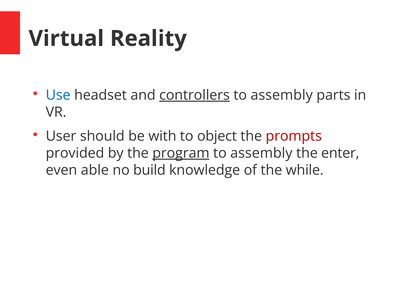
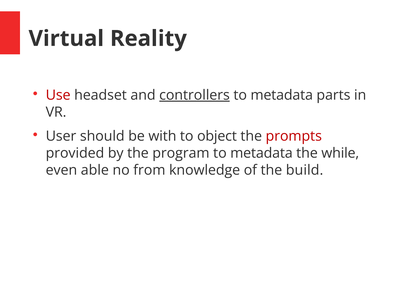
Use colour: blue -> red
assembly at (282, 95): assembly -> metadata
program underline: present -> none
assembly at (261, 153): assembly -> metadata
enter: enter -> while
build: build -> from
while: while -> build
